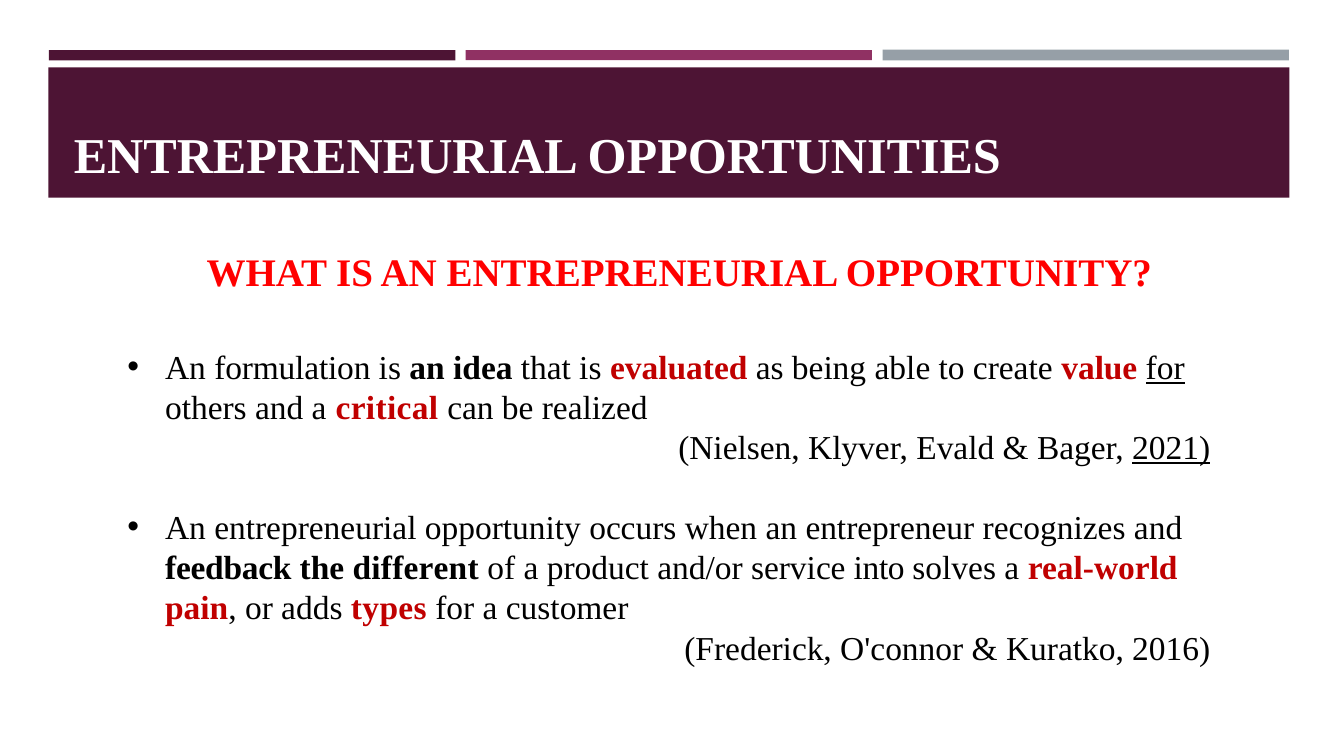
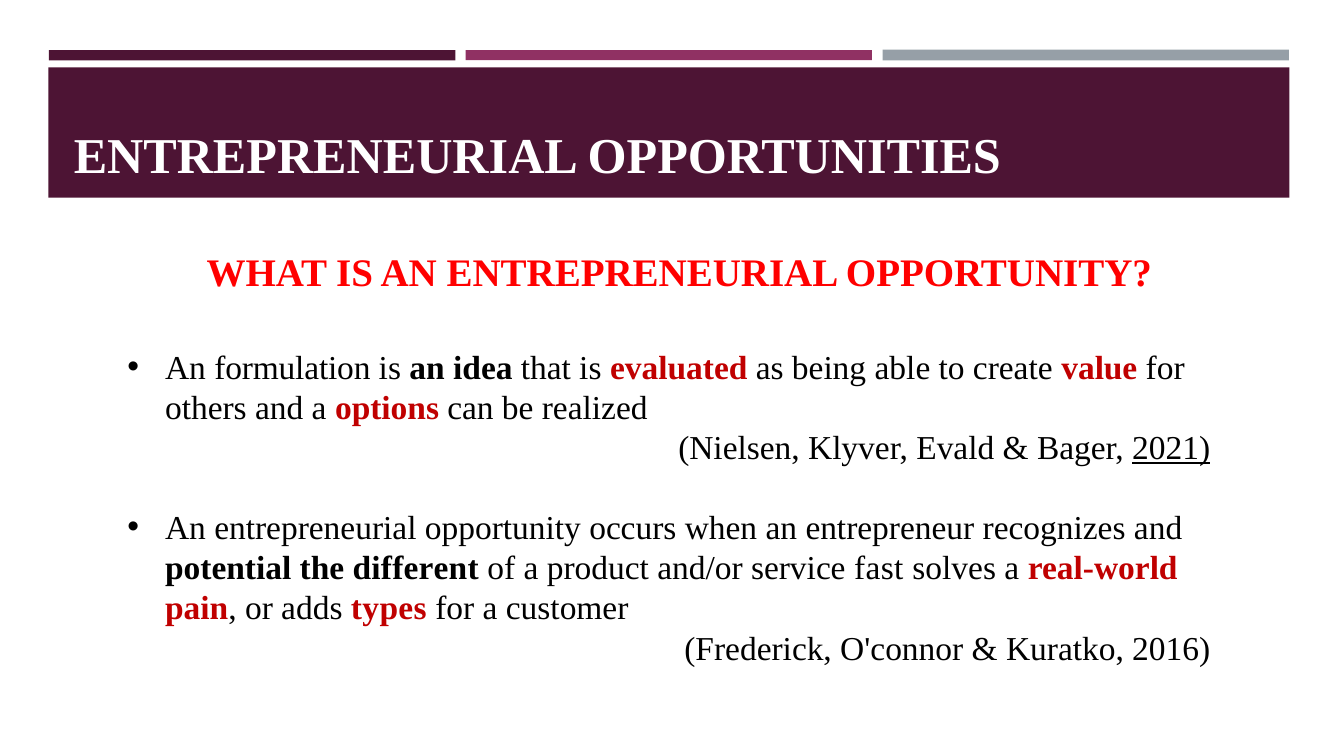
for at (1165, 369) underline: present -> none
critical: critical -> options
feedback: feedback -> potential
into: into -> fast
